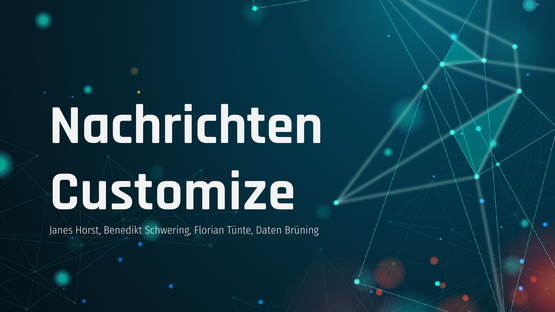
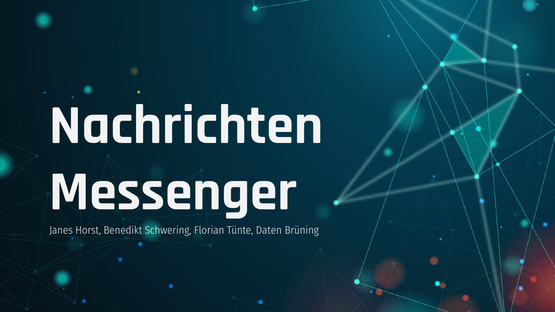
Customize: Customize -> Messenger
